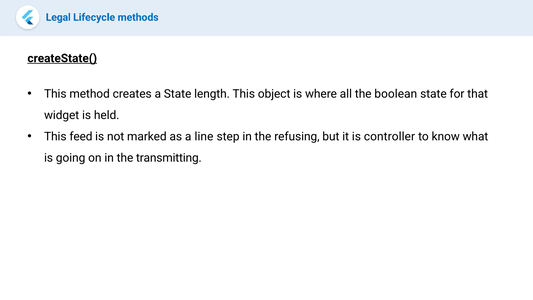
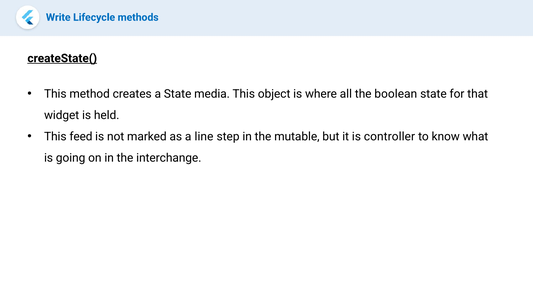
Legal: Legal -> Write
length: length -> media
refusing: refusing -> mutable
transmitting: transmitting -> interchange
